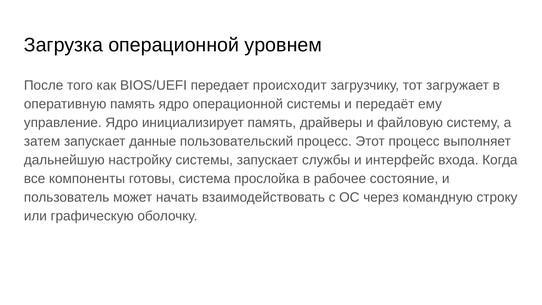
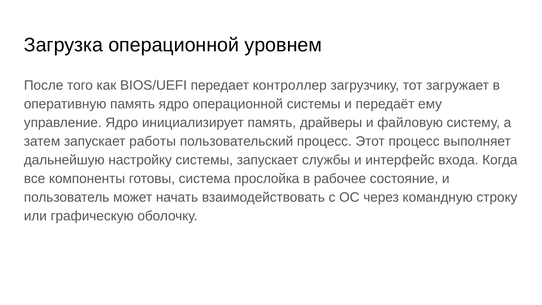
происходит: происходит -> контроллер
данные: данные -> работы
